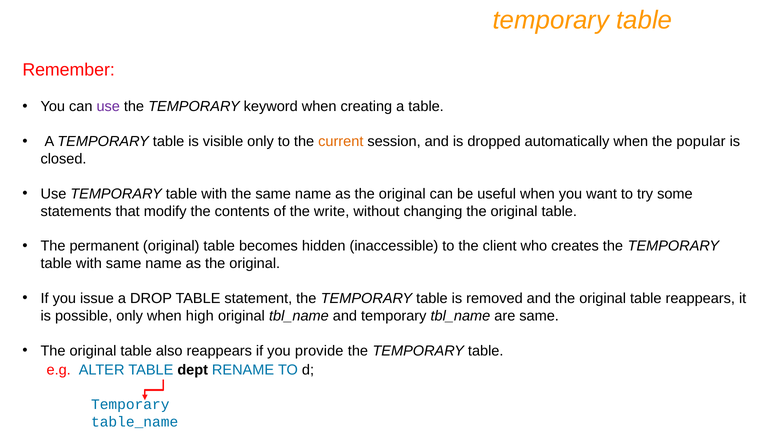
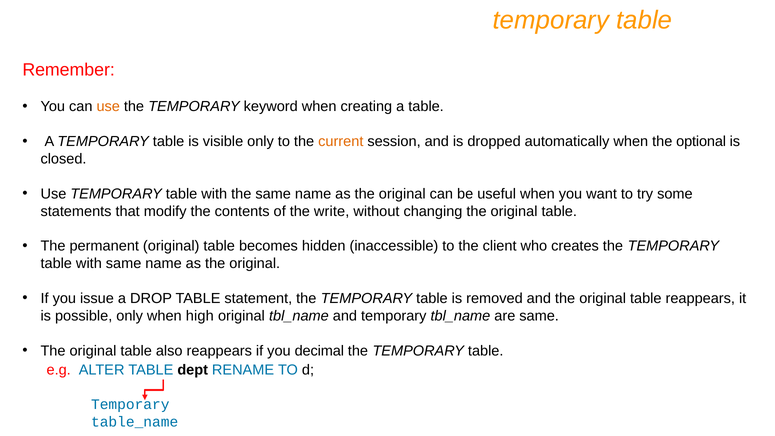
use at (108, 107) colour: purple -> orange
popular: popular -> optional
provide: provide -> decimal
